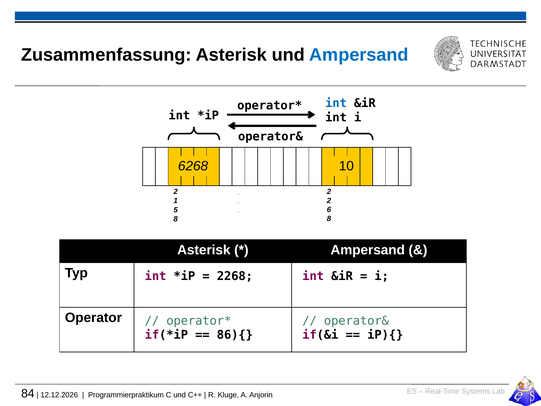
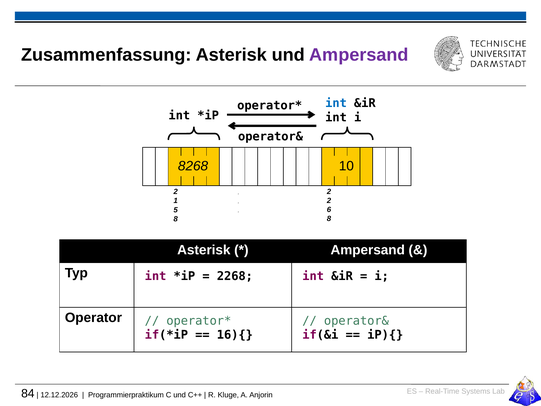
Ampersand at (359, 55) colour: blue -> purple
6268: 6268 -> 8268
86){: 86){ -> 16){
